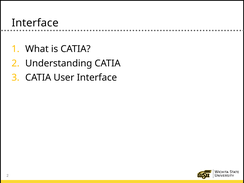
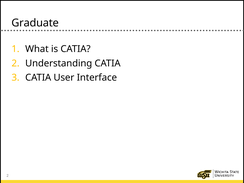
Interface at (35, 23): Interface -> Graduate
